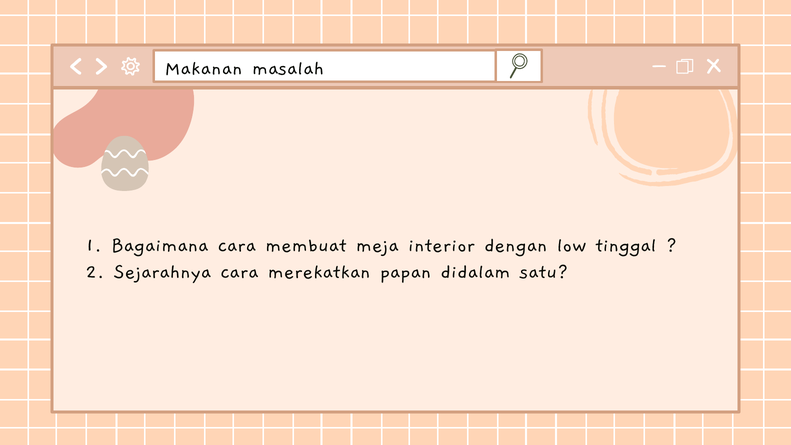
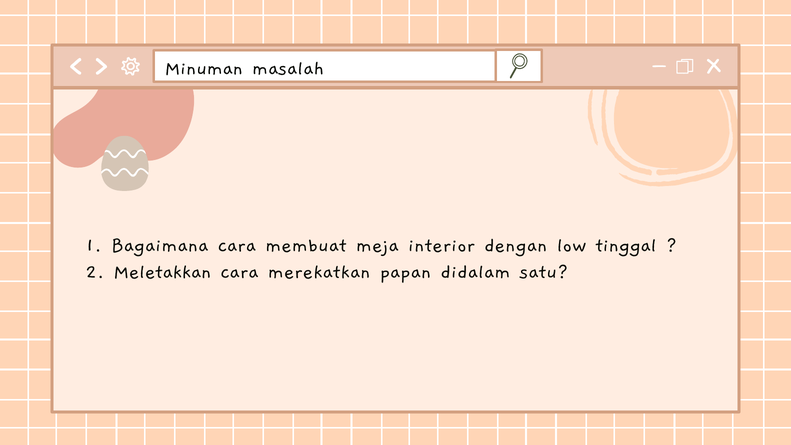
Makanan: Makanan -> Minuman
Sejarahnya: Sejarahnya -> Meletakkan
